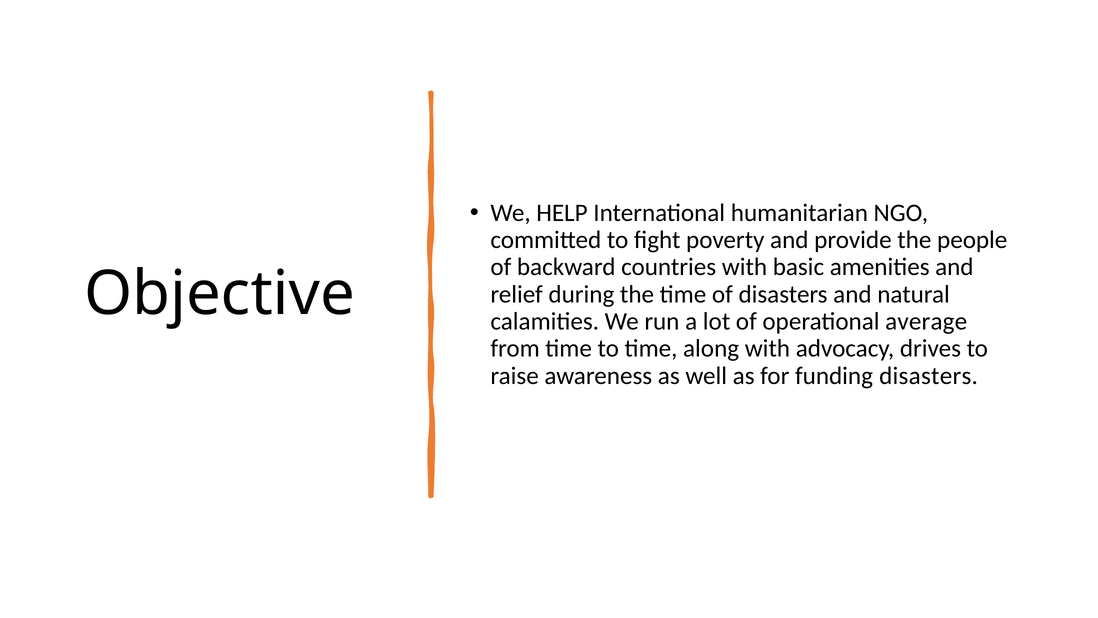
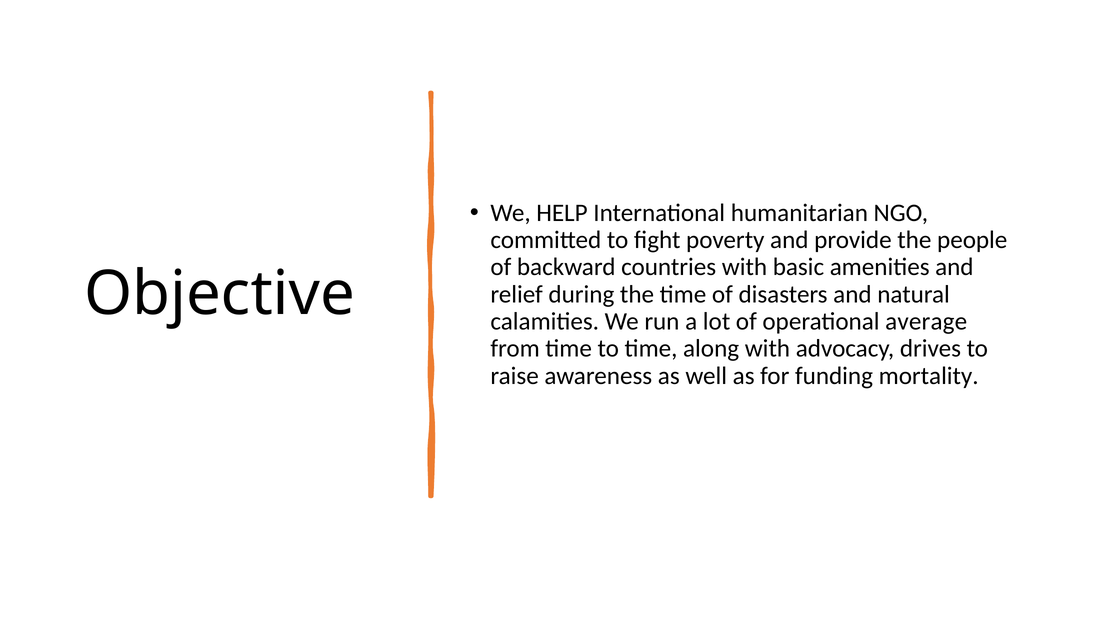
funding disasters: disasters -> mortality
